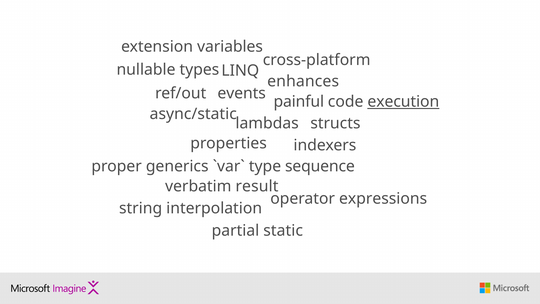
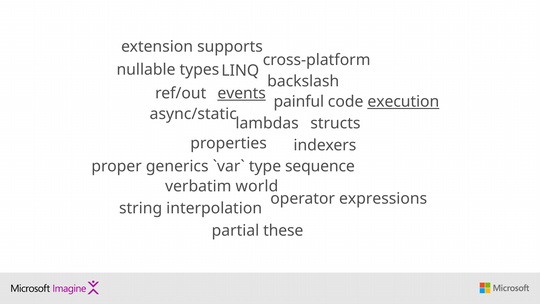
variables: variables -> supports
enhances: enhances -> backslash
events underline: none -> present
result: result -> world
static: static -> these
